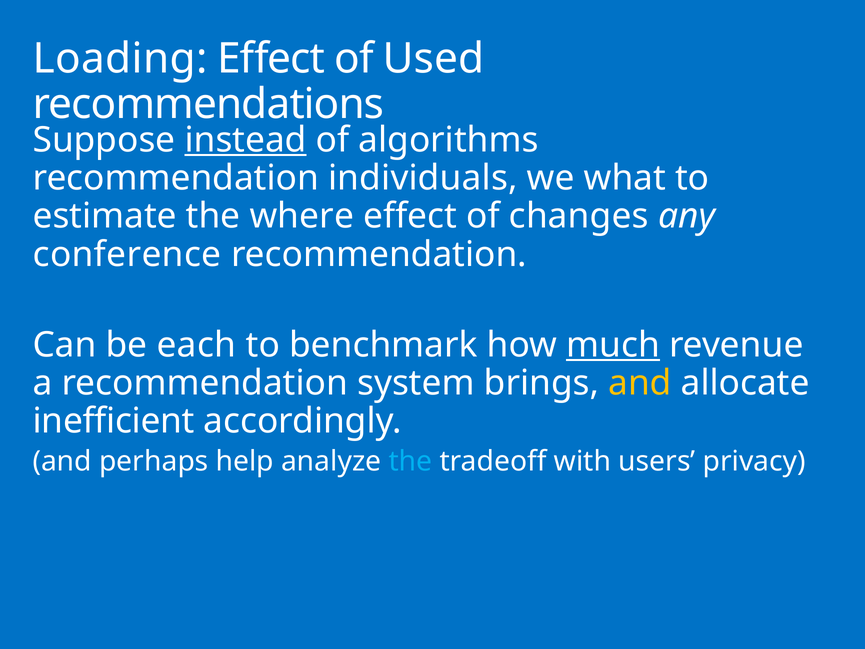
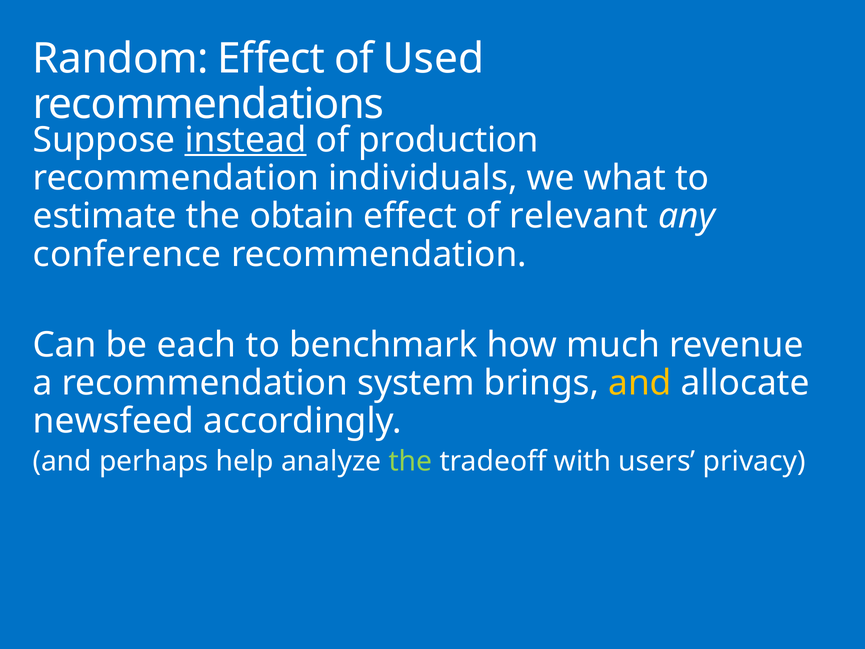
Loading: Loading -> Random
algorithms: algorithms -> production
where: where -> obtain
changes: changes -> relevant
much underline: present -> none
inefficient: inefficient -> newsfeed
the at (410, 461) colour: light blue -> light green
